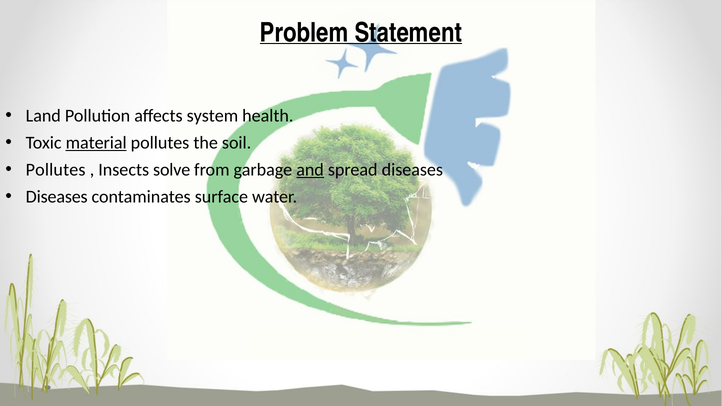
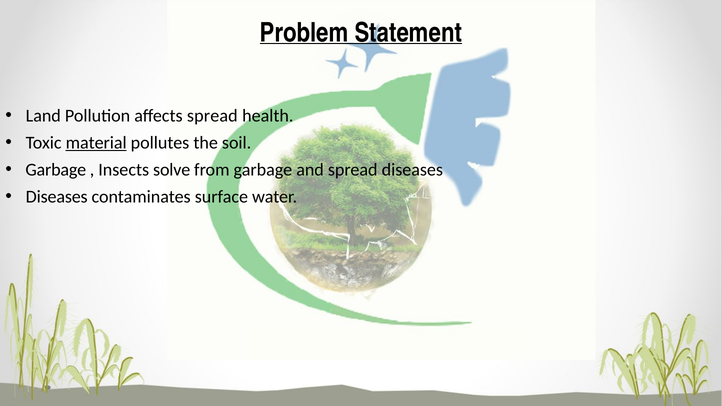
affects system: system -> spread
Pollutes at (56, 170): Pollutes -> Garbage
and underline: present -> none
